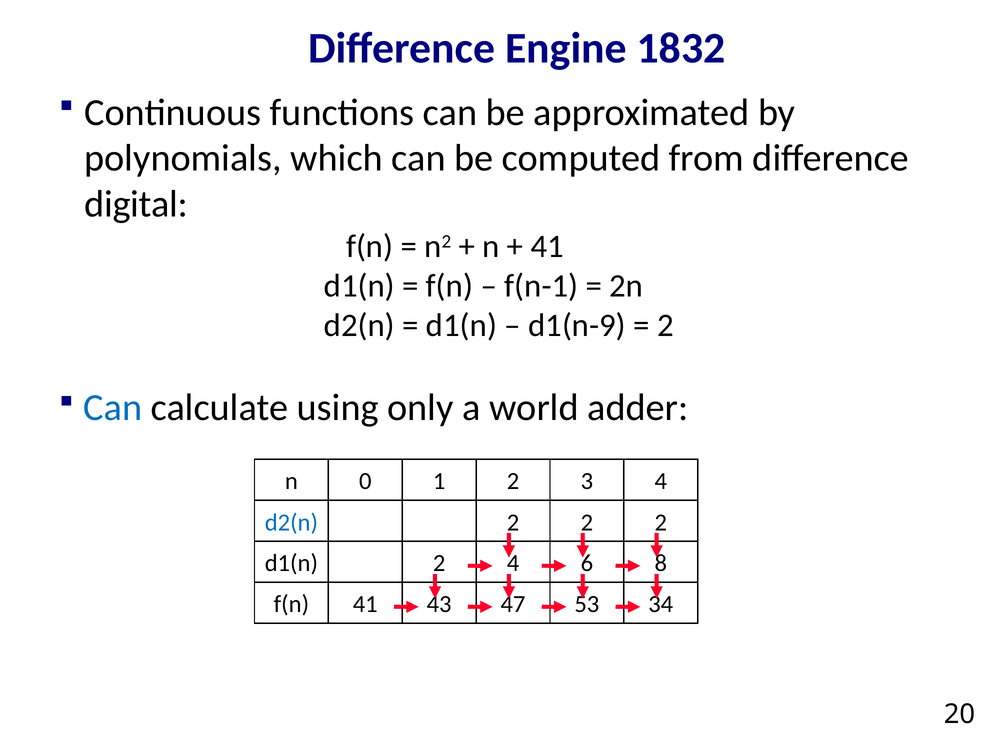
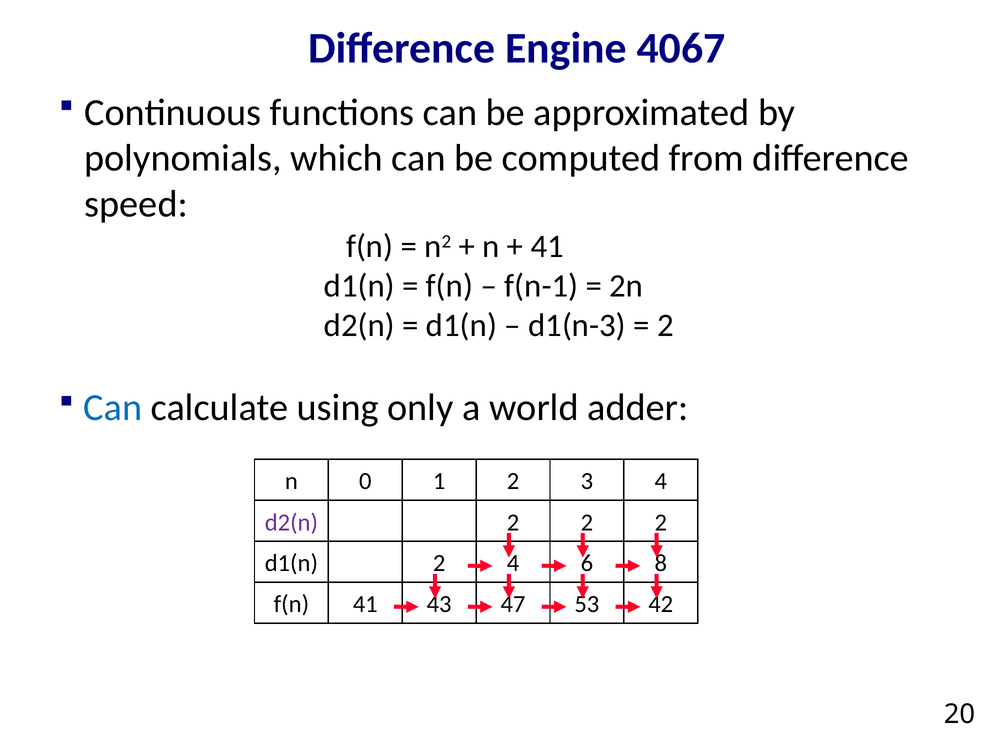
1832: 1832 -> 4067
digital: digital -> speed
d1(n-9: d1(n-9 -> d1(n-3
d2(n at (291, 523) colour: blue -> purple
34: 34 -> 42
